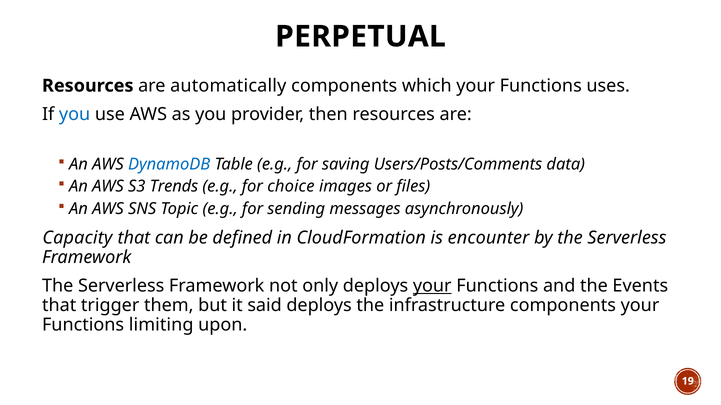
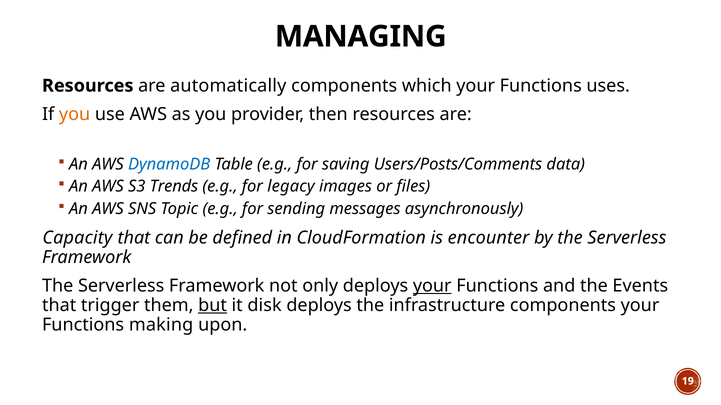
PERPETUAL: PERPETUAL -> MANAGING
you at (75, 114) colour: blue -> orange
choice: choice -> legacy
but underline: none -> present
said: said -> disk
limiting: limiting -> making
